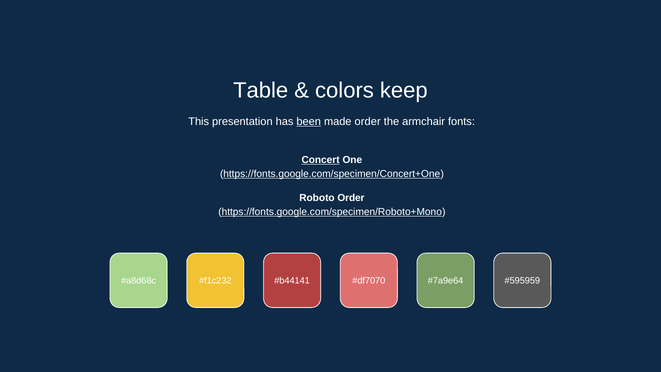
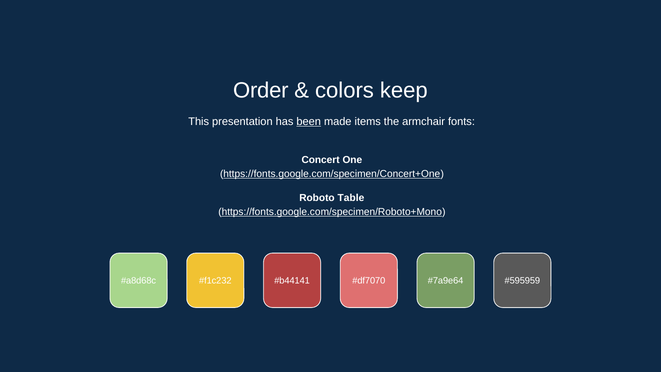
Table: Table -> Order
made order: order -> items
Concert underline: present -> none
Roboto Order: Order -> Table
